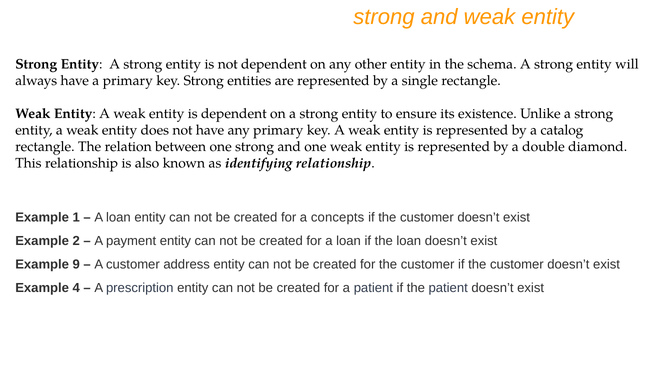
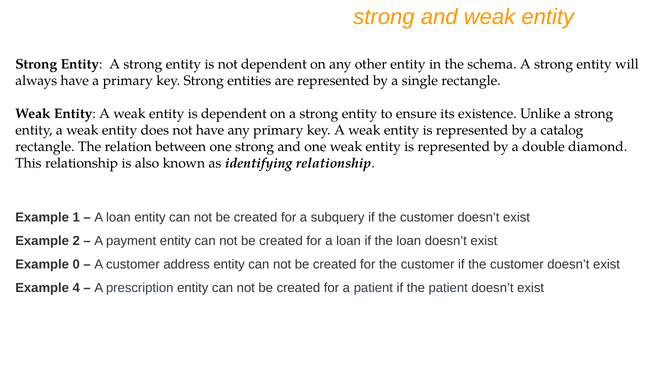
concepts: concepts -> subquery
9: 9 -> 0
